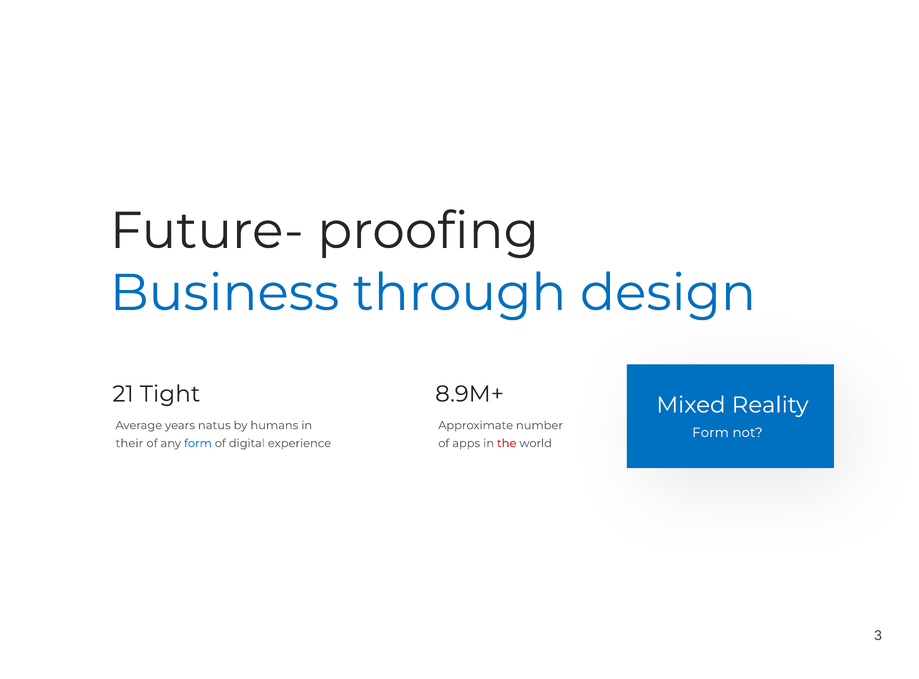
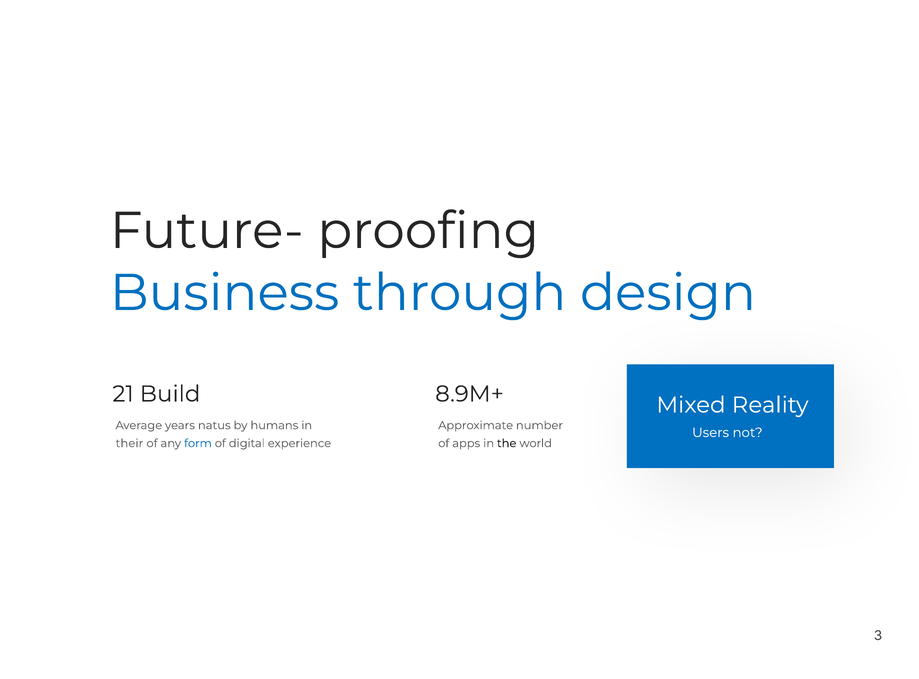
Tight: Tight -> Build
Form at (711, 433): Form -> Users
the colour: red -> black
